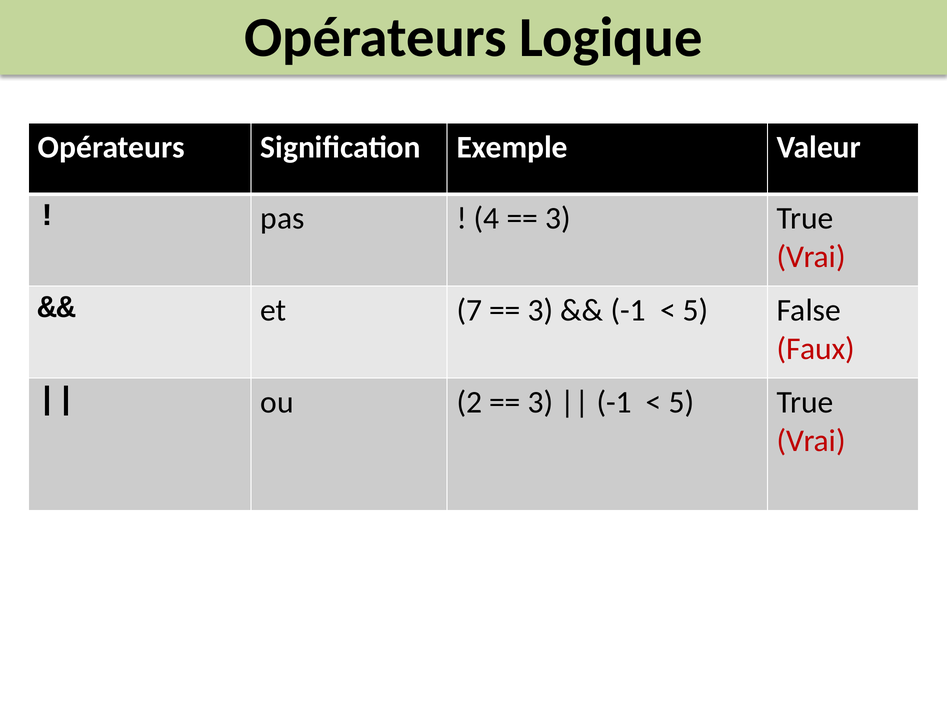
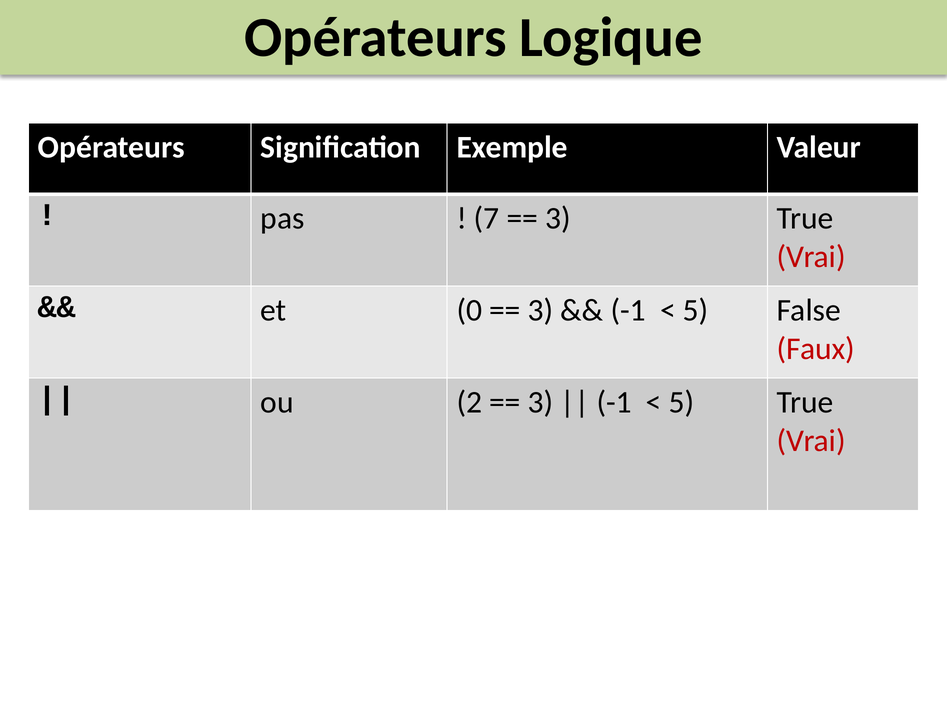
4: 4 -> 7
7: 7 -> 0
